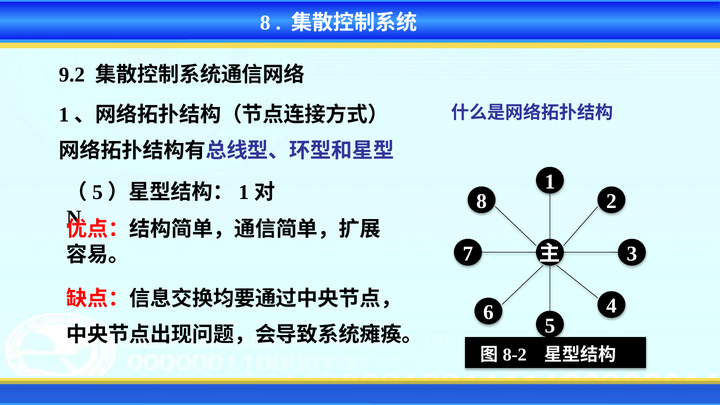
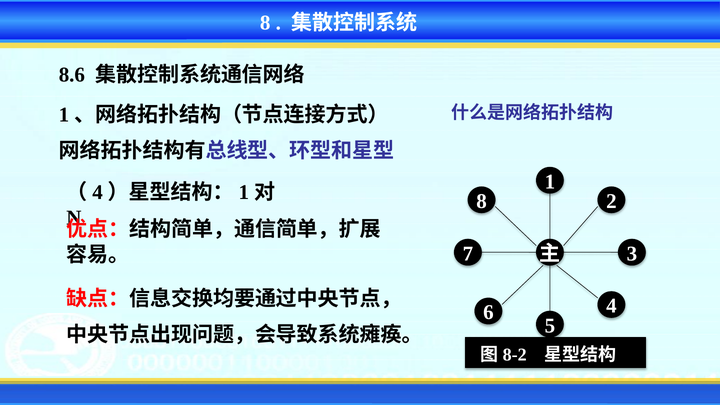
9.2: 9.2 -> 8.6
5 at (98, 192): 5 -> 4
